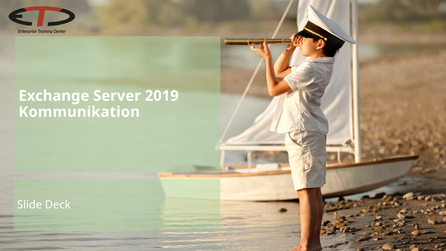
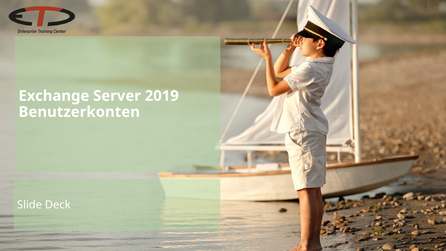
Kommunikation: Kommunikation -> Benutzerkonten
